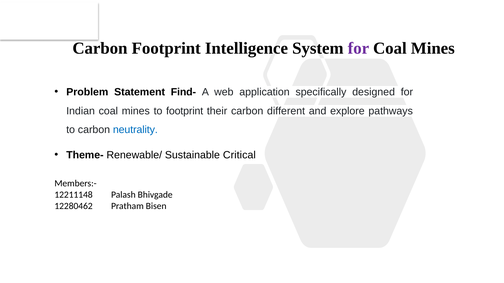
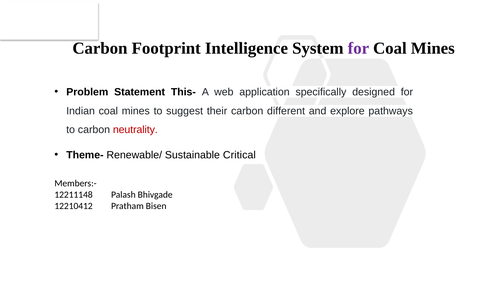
Find-: Find- -> This-
to footprint: footprint -> suggest
neutrality colour: blue -> red
12280462: 12280462 -> 12210412
